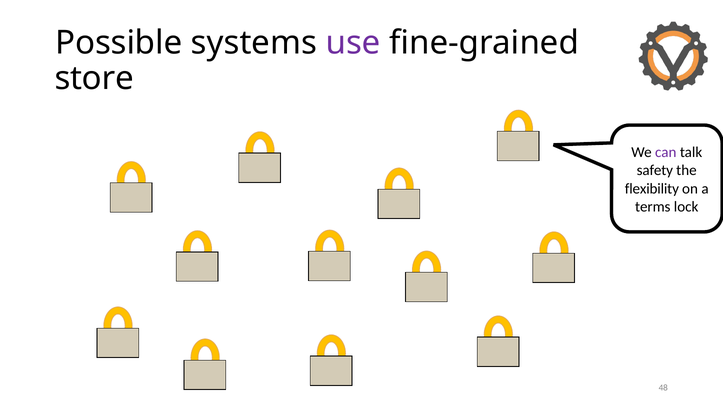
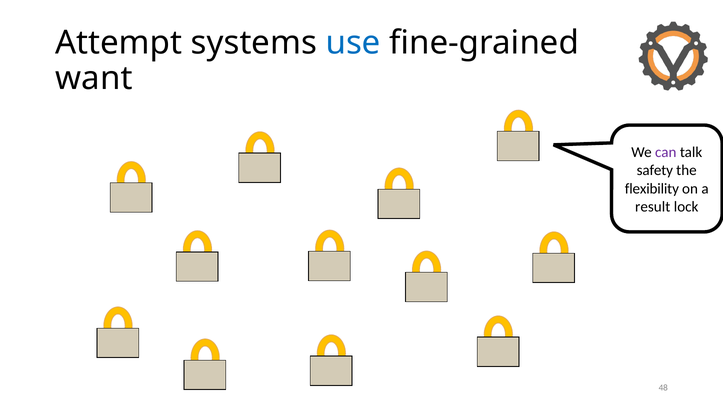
Possible: Possible -> Attempt
use colour: purple -> blue
store: store -> want
terms: terms -> result
